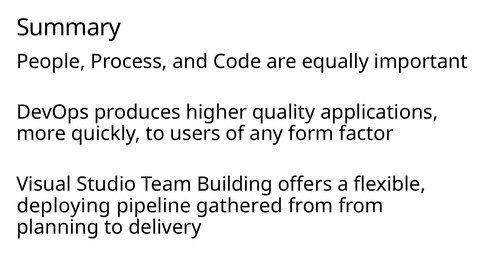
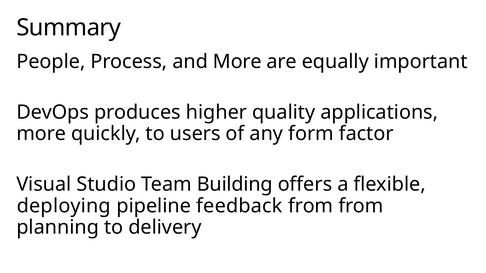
and Code: Code -> More
gathered: gathered -> feedback
